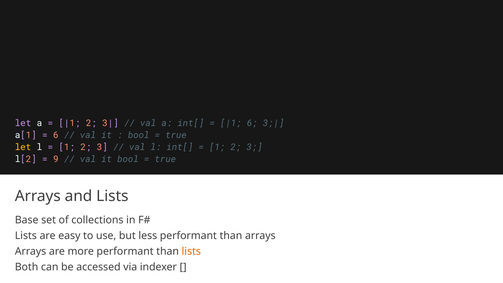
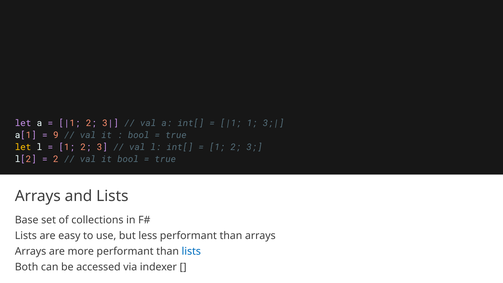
6 at (252, 123): 6 -> 1
6 at (56, 135): 6 -> 9
9 at (56, 159): 9 -> 2
lists at (191, 251) colour: orange -> blue
